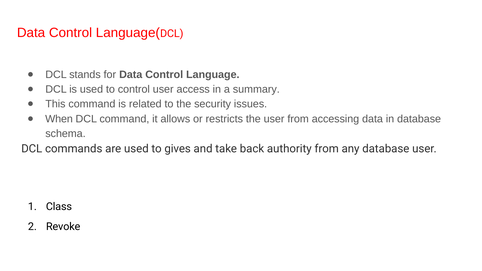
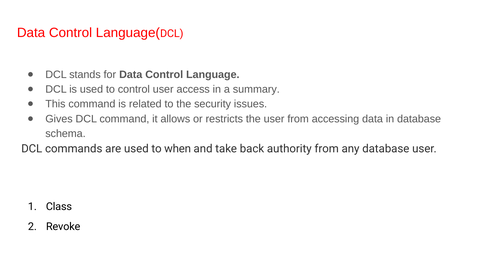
When: When -> Gives
gives: gives -> when
